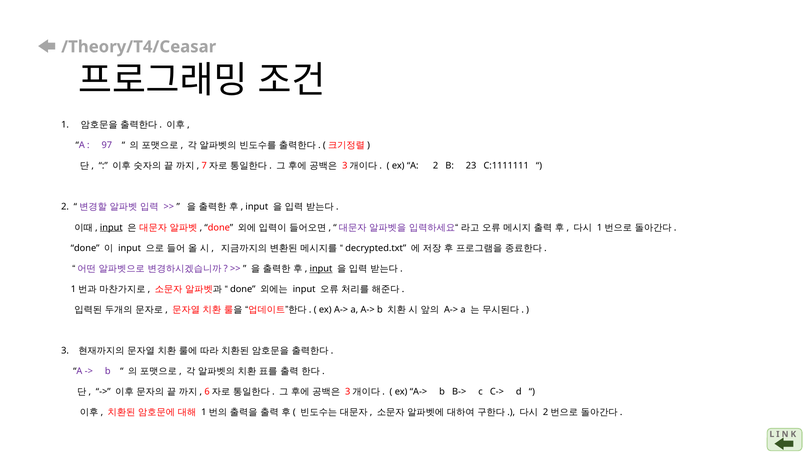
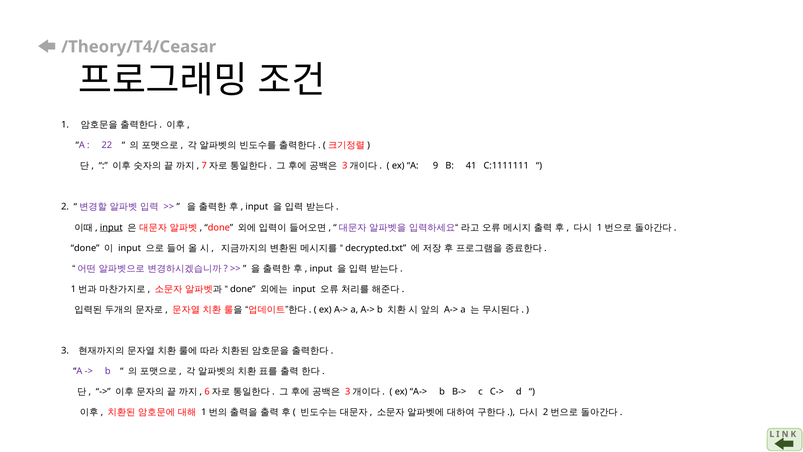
97: 97 -> 22
A 2: 2 -> 9
23: 23 -> 41
input at (321, 268) underline: present -> none
